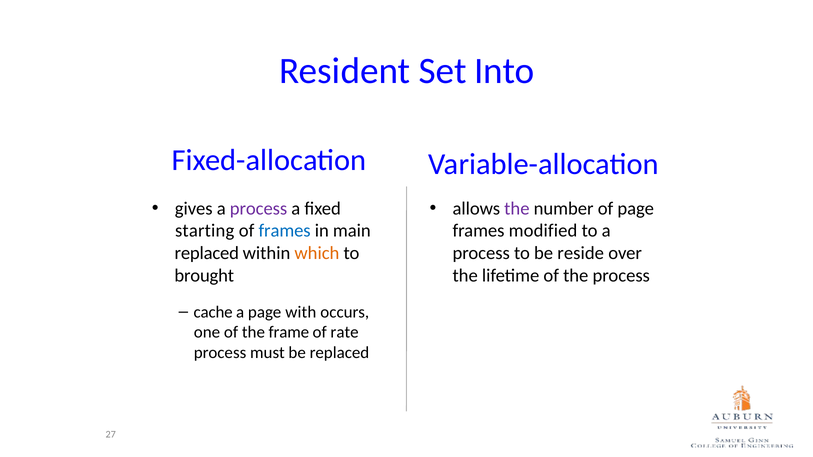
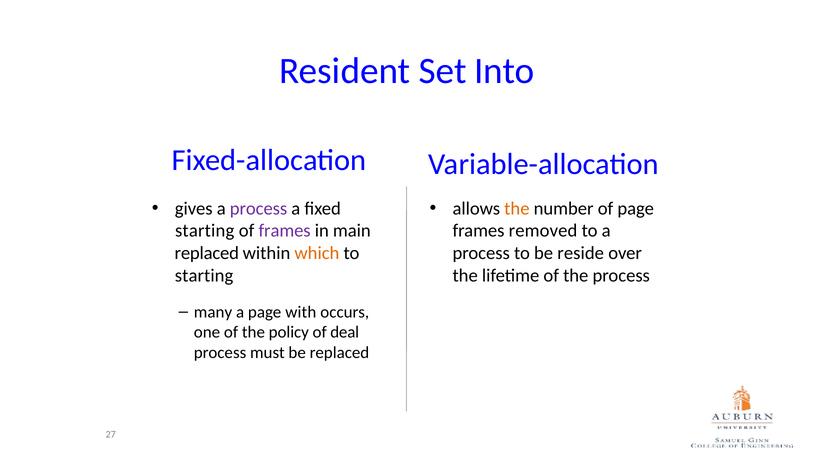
the at (517, 209) colour: purple -> orange
modified: modified -> removed
frames at (285, 231) colour: blue -> purple
brought at (204, 276): brought -> starting
cache: cache -> many
frame: frame -> policy
rate: rate -> deal
